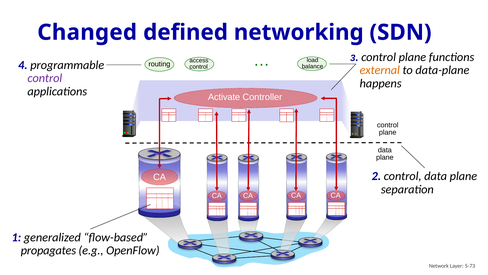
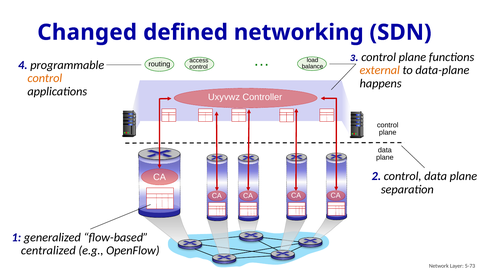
control at (45, 78) colour: purple -> orange
Activate: Activate -> Uxyvwz
propagates: propagates -> centralized
